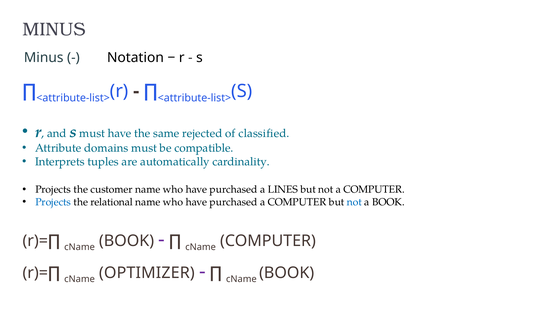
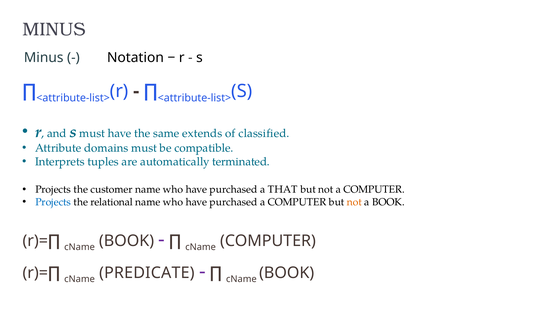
rejected: rejected -> extends
cardinality: cardinality -> terminated
LINES: LINES -> THAT
not at (354, 202) colour: blue -> orange
OPTIMIZER: OPTIMIZER -> PREDICATE
